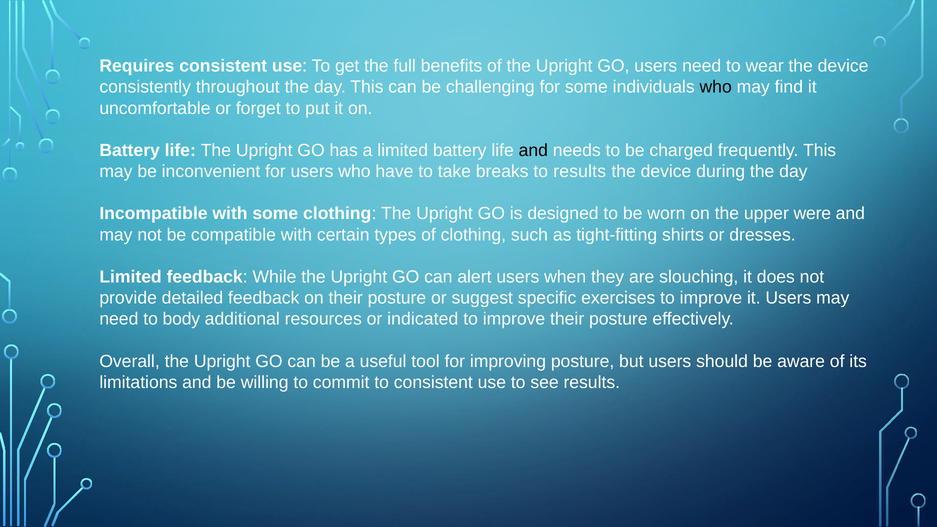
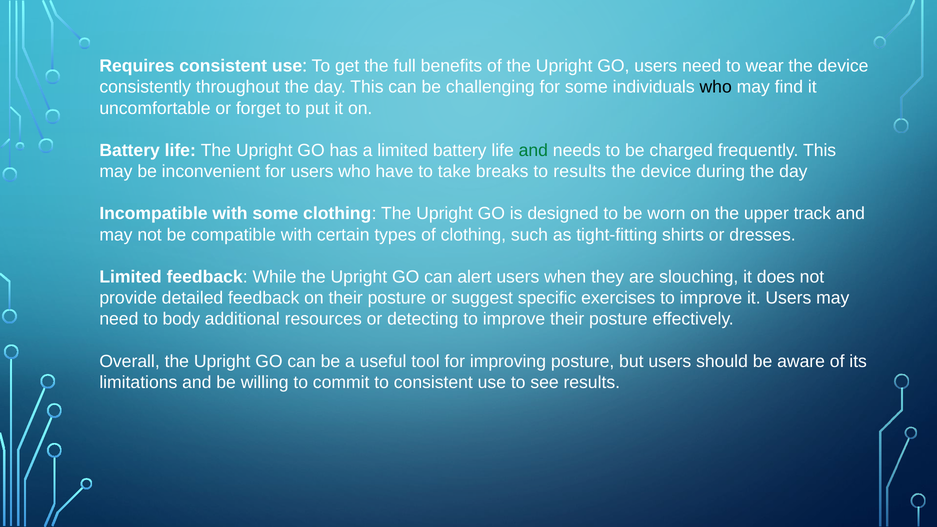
and at (533, 150) colour: black -> green
were: were -> track
indicated: indicated -> detecting
